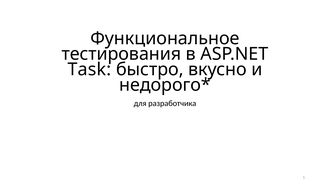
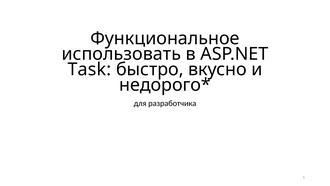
тестирования: тестирования -> использовать
